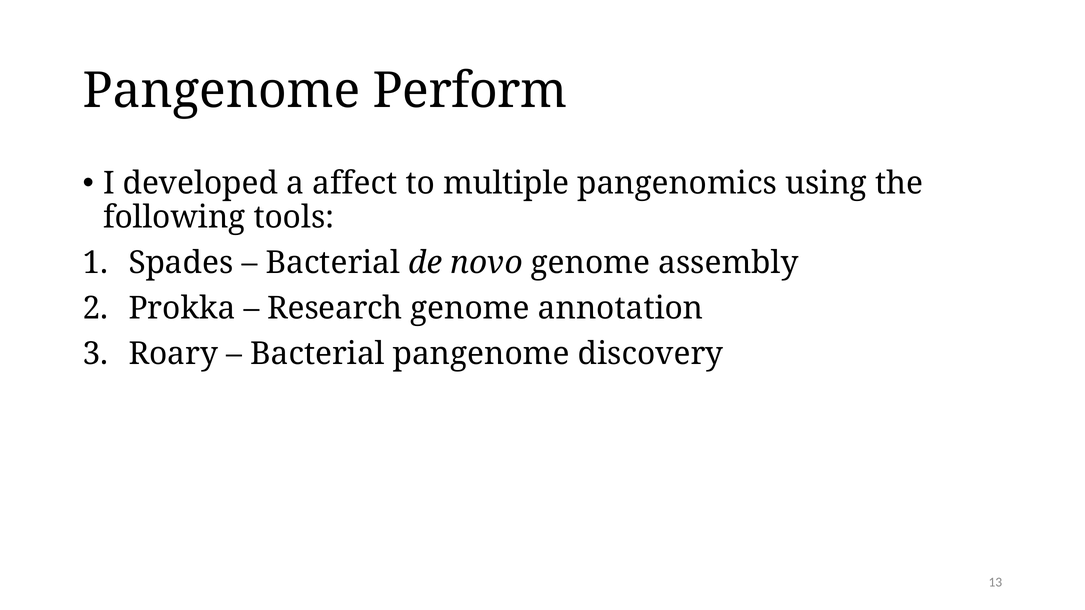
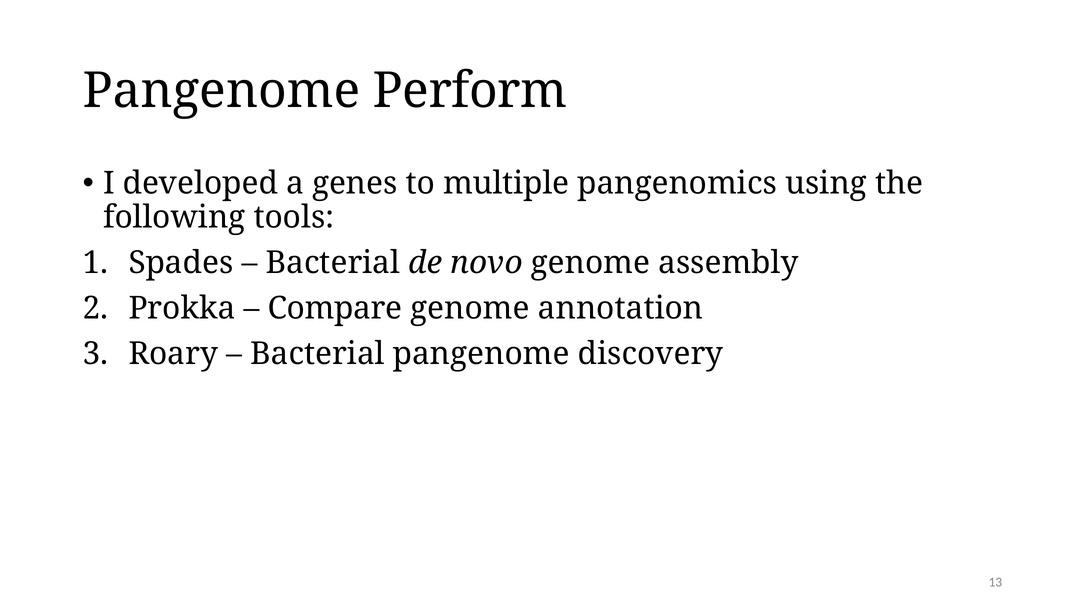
affect: affect -> genes
Research: Research -> Compare
